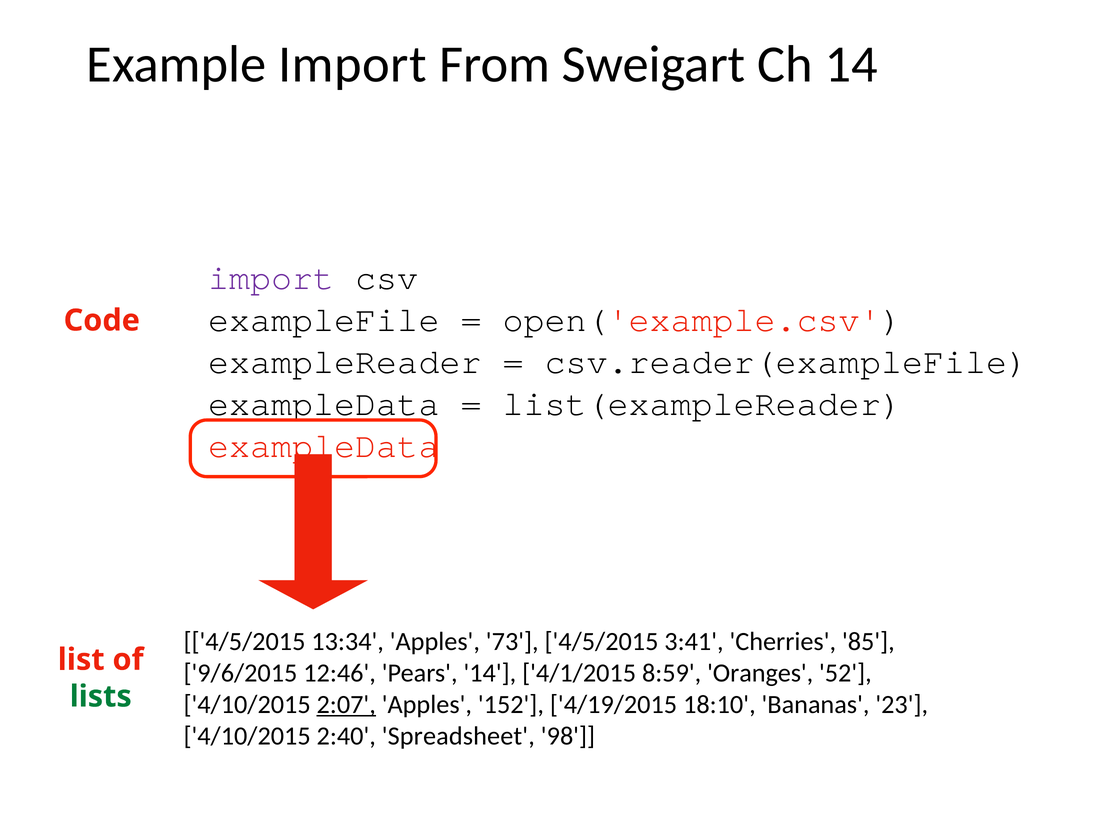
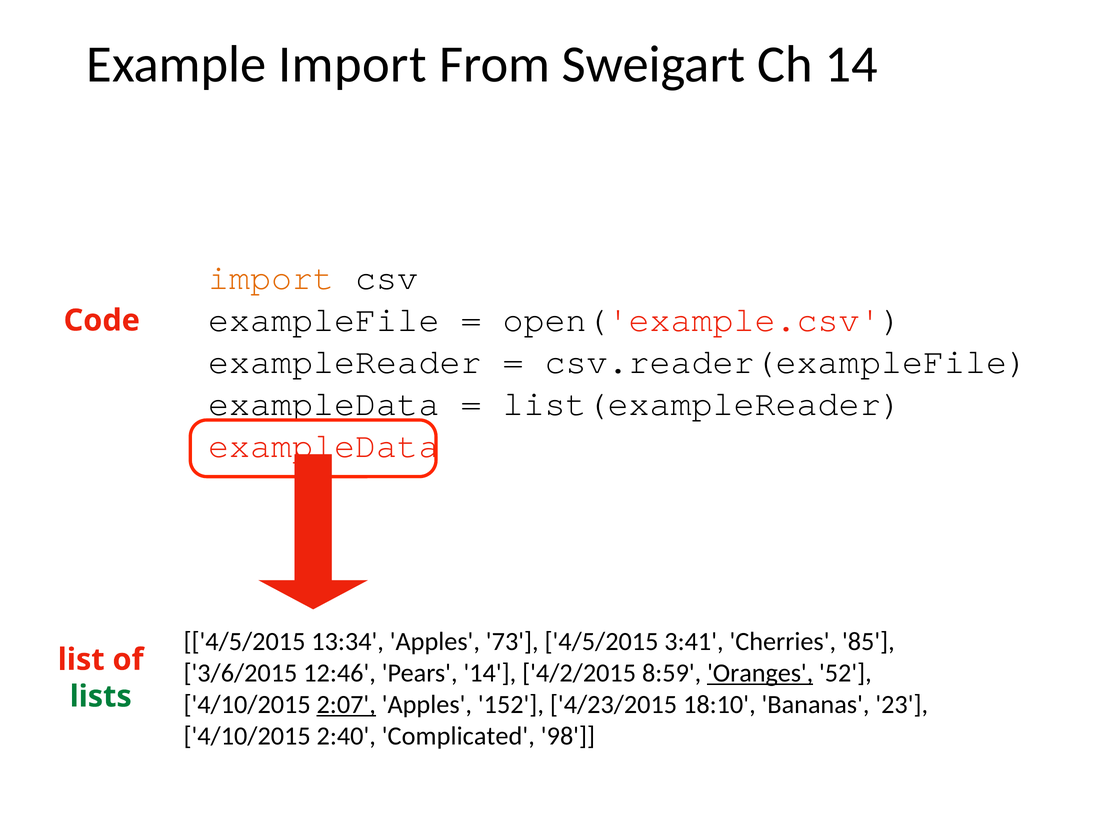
import at (271, 278) colour: purple -> orange
9/6/2015: 9/6/2015 -> 3/6/2015
4/1/2015: 4/1/2015 -> 4/2/2015
Oranges underline: none -> present
4/19/2015: 4/19/2015 -> 4/23/2015
Spreadsheet: Spreadsheet -> Complicated
